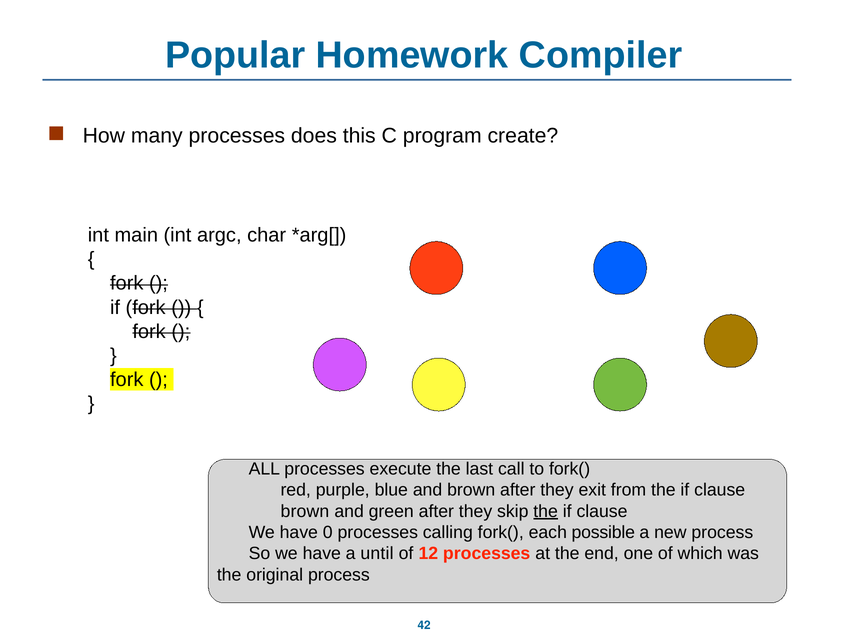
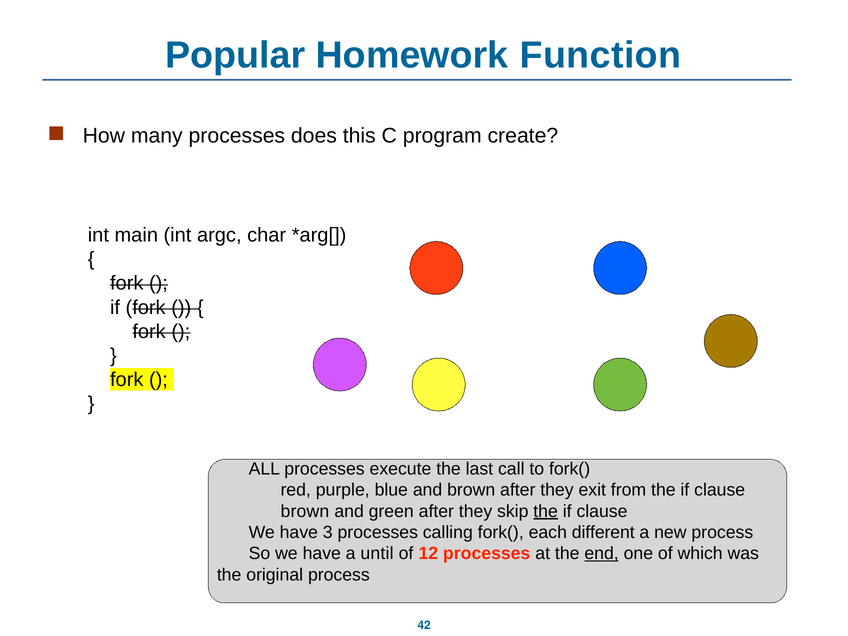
Compiler: Compiler -> Function
0: 0 -> 3
possible: possible -> different
end underline: none -> present
